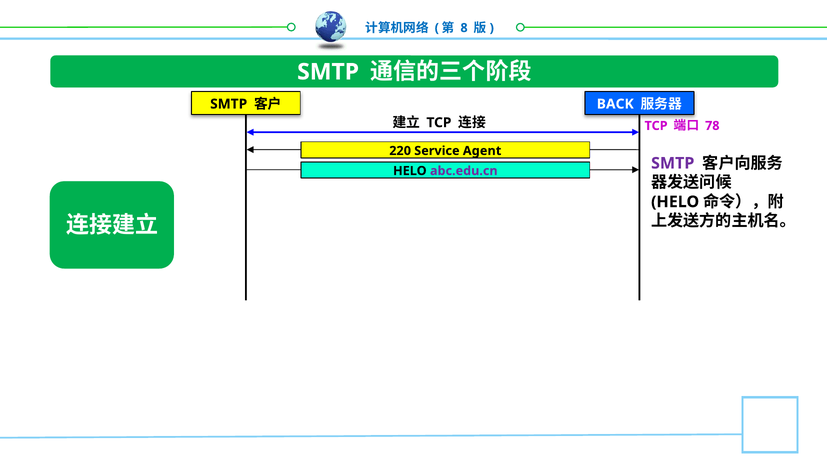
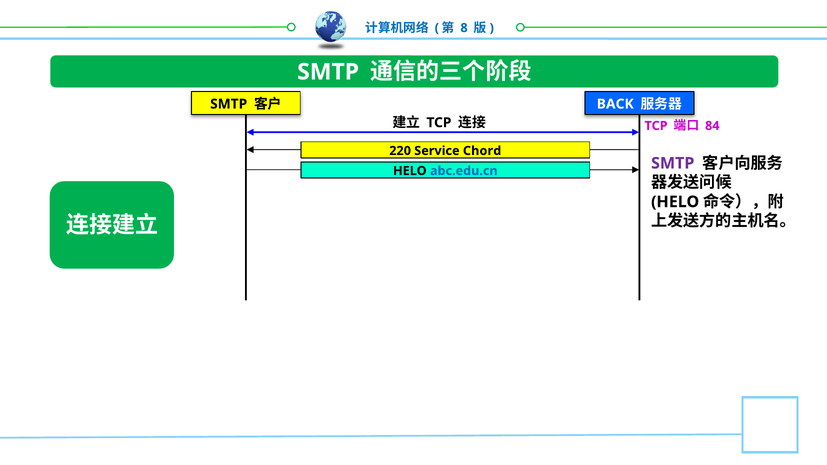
78: 78 -> 84
Agent: Agent -> Chord
abc.edu.cn colour: purple -> blue
